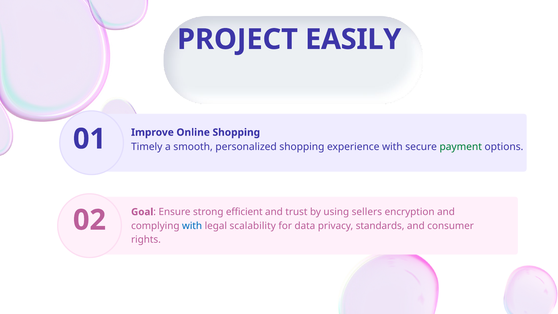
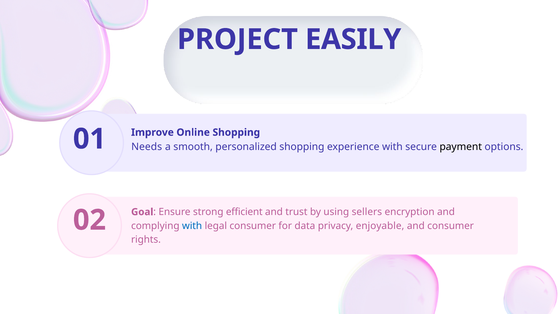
Timely: Timely -> Needs
payment colour: green -> black
legal scalability: scalability -> consumer
standards: standards -> enjoyable
